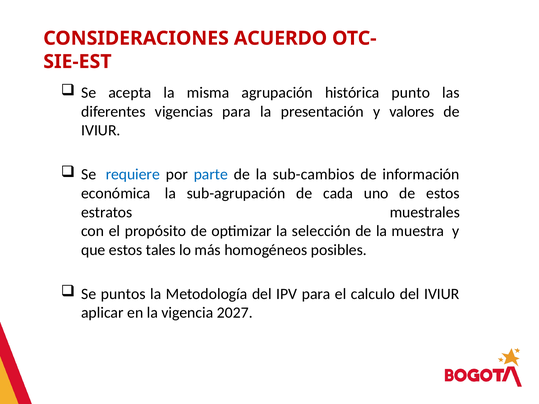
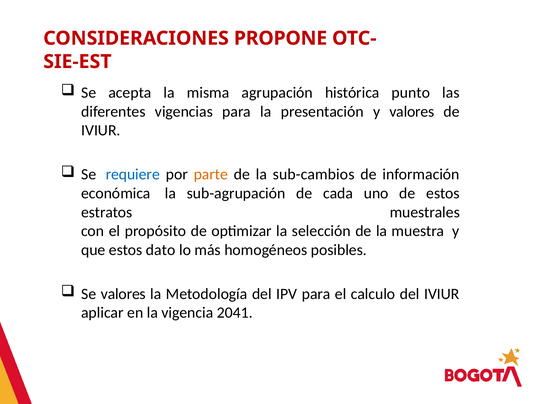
ACUERDO: ACUERDO -> PROPONE
parte colour: blue -> orange
tales: tales -> dato
Se puntos: puntos -> valores
2027: 2027 -> 2041
